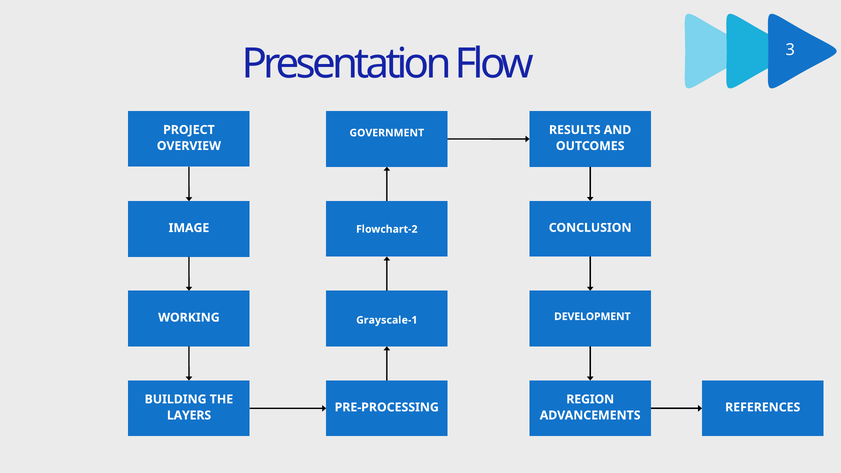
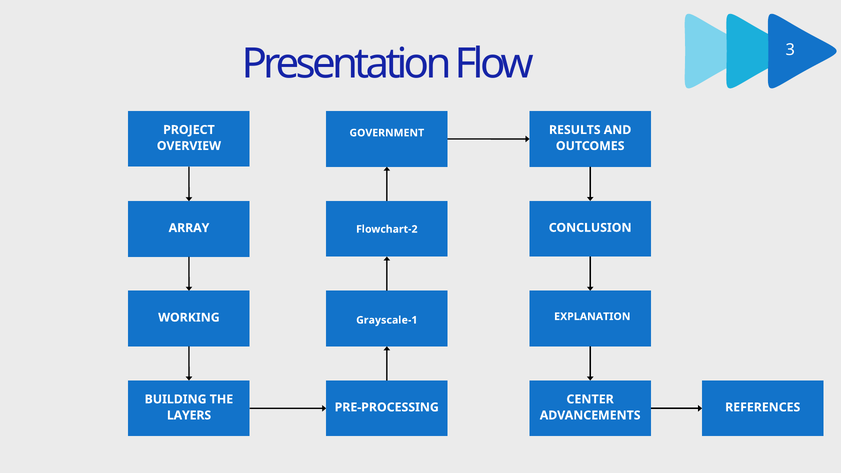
IMAGE: IMAGE -> ARRAY
DEVELOPMENT: DEVELOPMENT -> EXPLANATION
REGION: REGION -> CENTER
